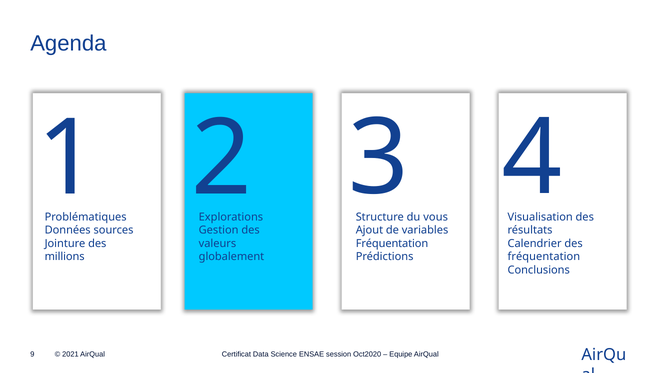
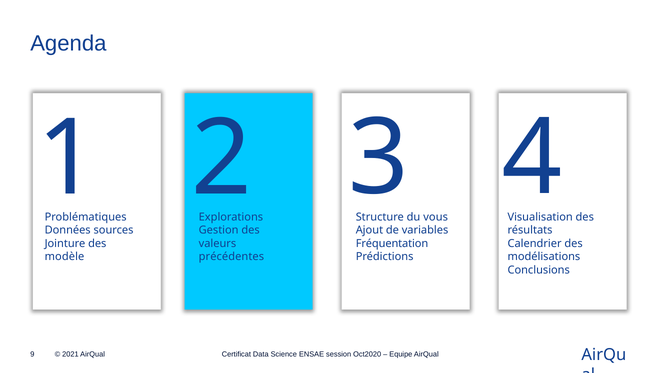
millions: millions -> modèle
globalement: globalement -> précédentes
fréquentation at (544, 257): fréquentation -> modélisations
